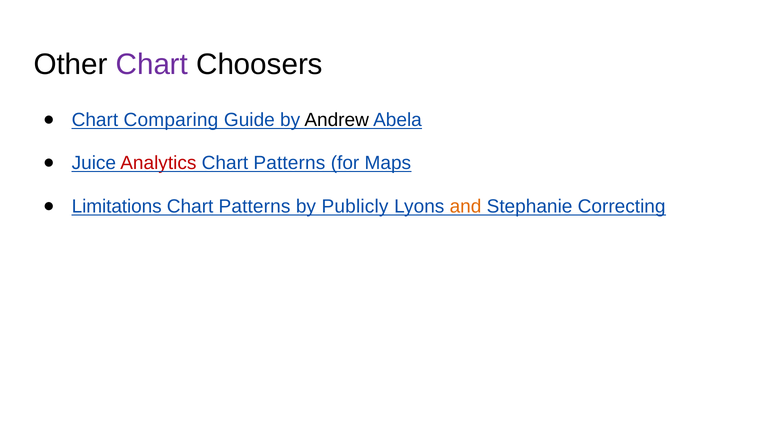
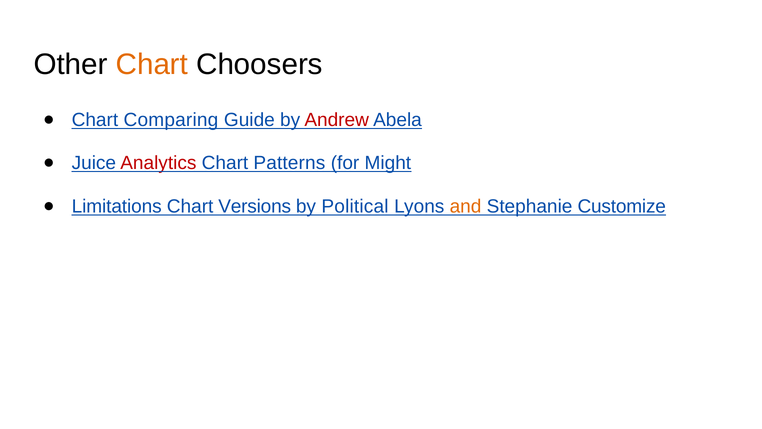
Chart at (152, 65) colour: purple -> orange
Andrew colour: black -> red
Maps: Maps -> Might
Patterns at (255, 206): Patterns -> Versions
Publicly: Publicly -> Political
Correcting: Correcting -> Customize
